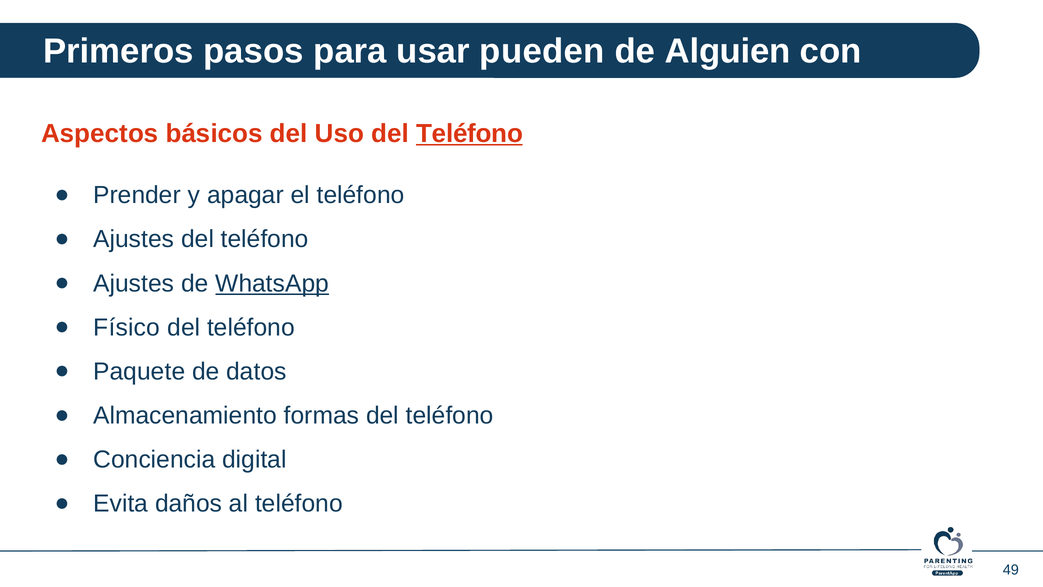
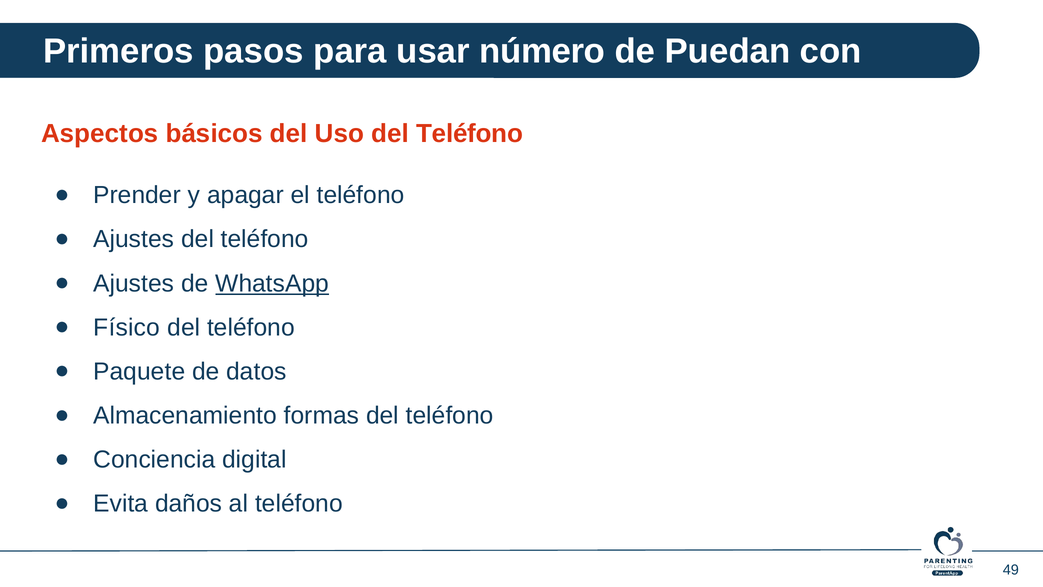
pueden: pueden -> número
Alguien: Alguien -> Puedan
Teléfono at (470, 134) underline: present -> none
